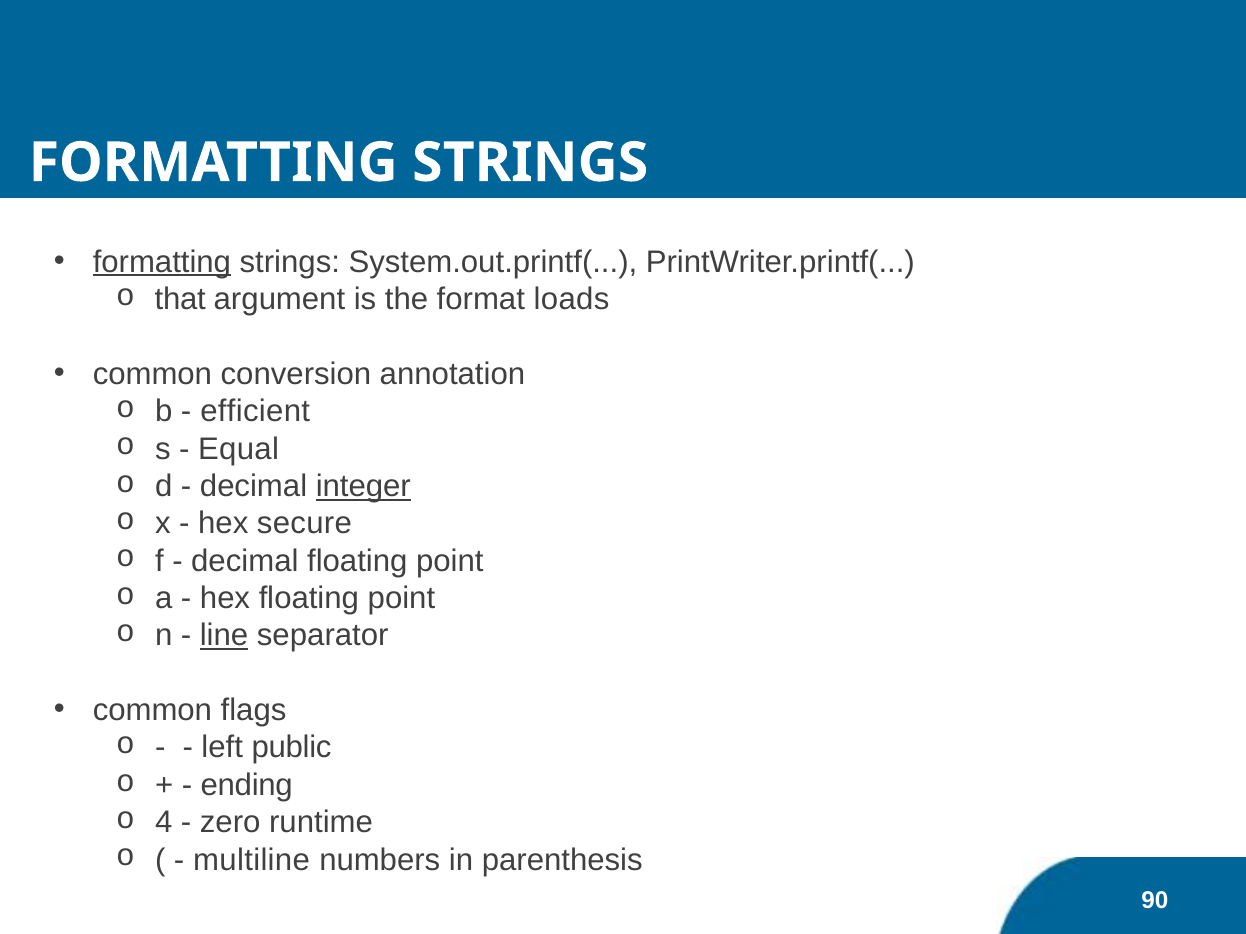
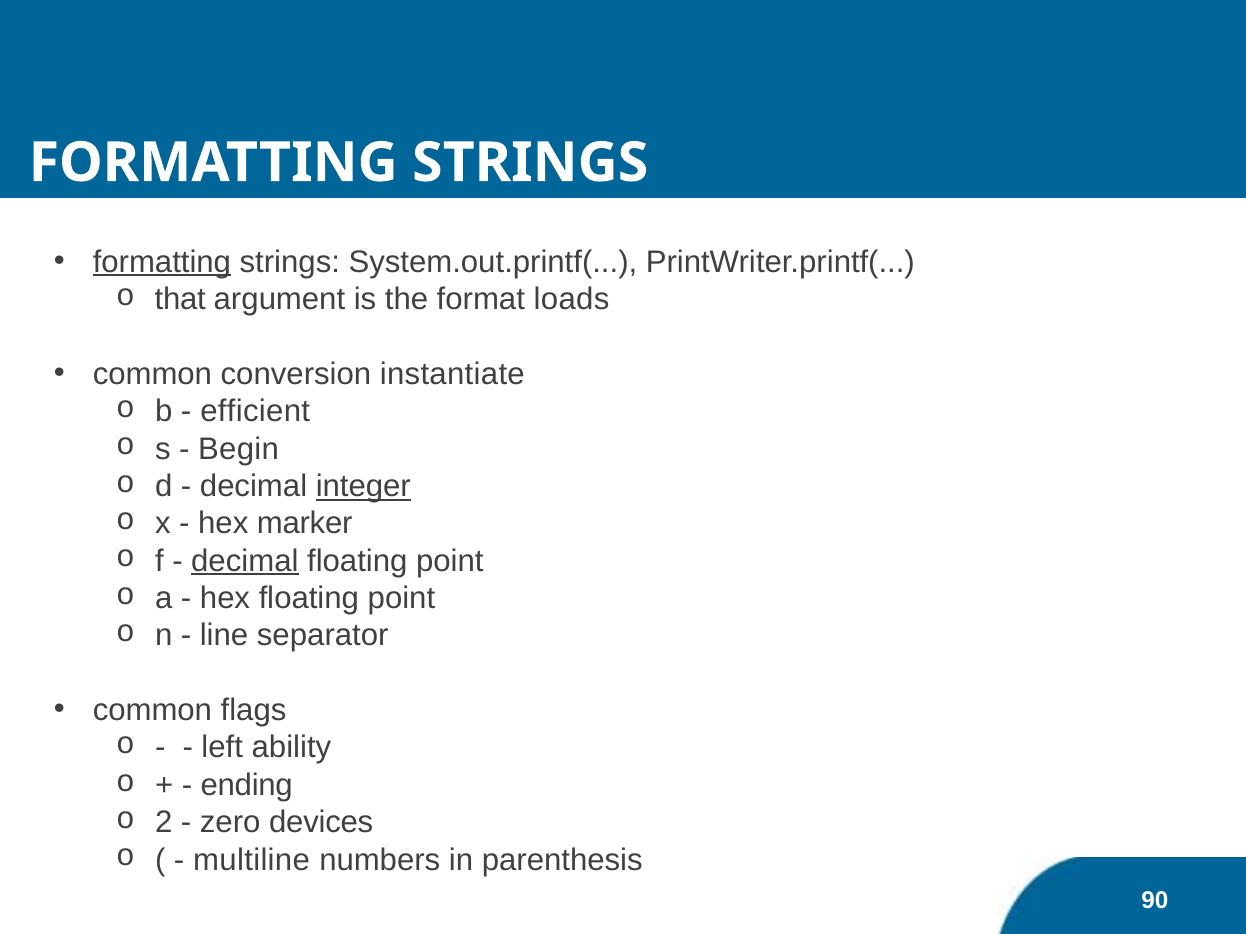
annotation: annotation -> instantiate
Equal: Equal -> Begin
secure: secure -> marker
decimal at (245, 561) underline: none -> present
line underline: present -> none
public: public -> ability
4: 4 -> 2
runtime: runtime -> devices
